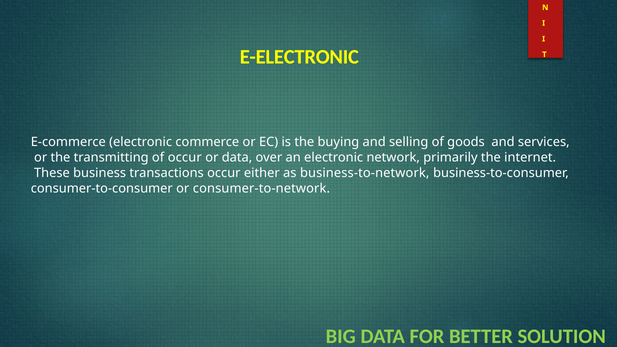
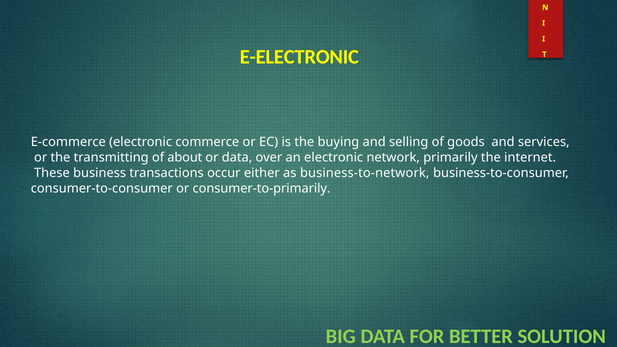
of occur: occur -> about
consumer-to-network: consumer-to-network -> consumer-to-primarily
